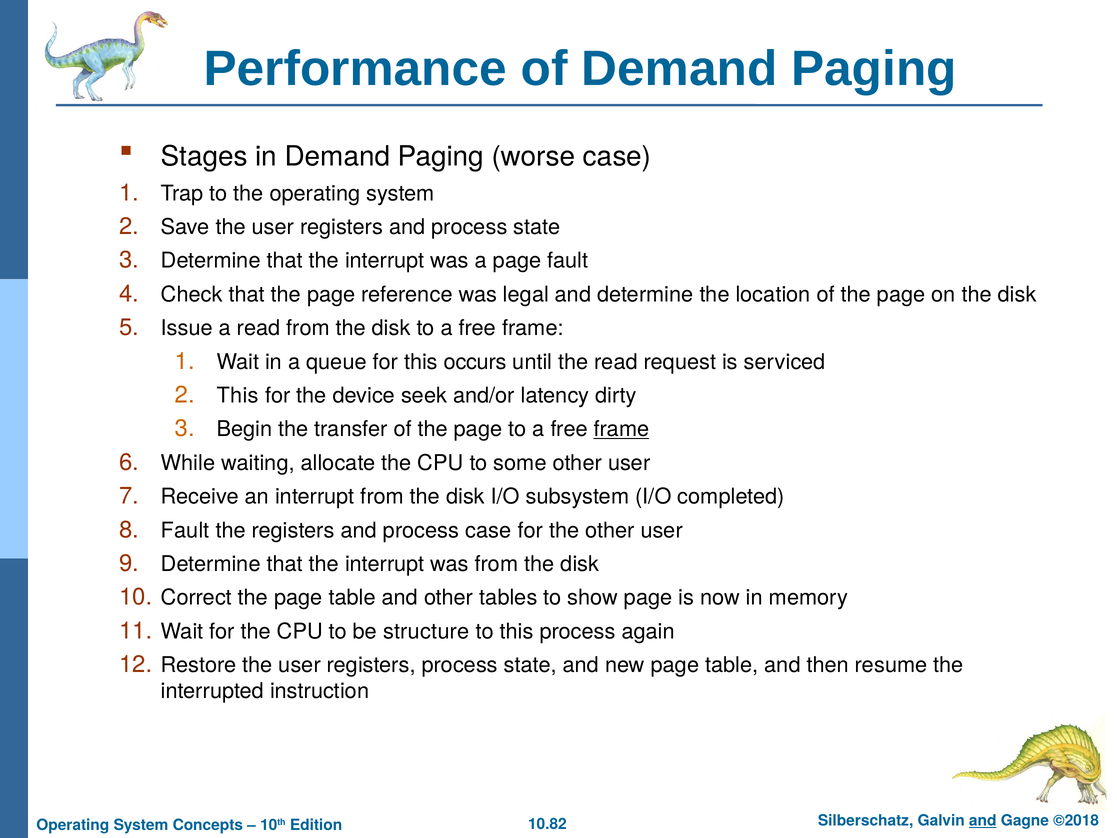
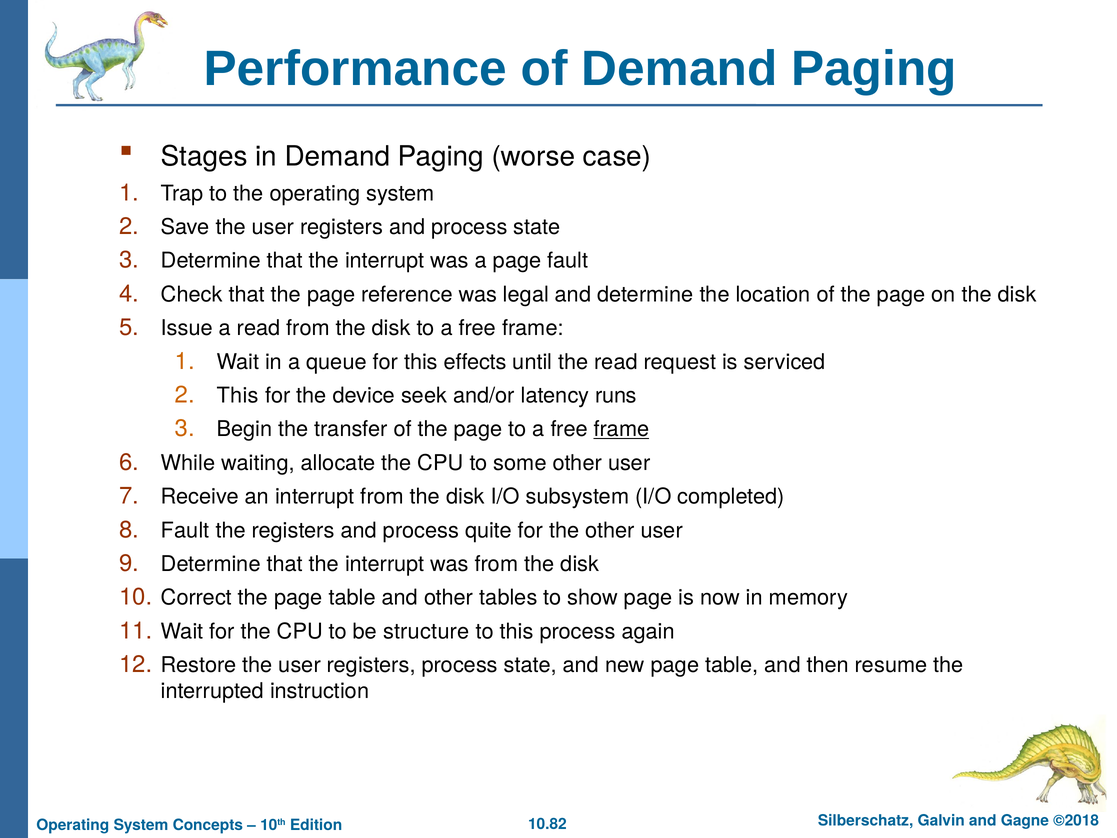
occurs: occurs -> effects
dirty: dirty -> runs
process case: case -> quite
and at (983, 821) underline: present -> none
